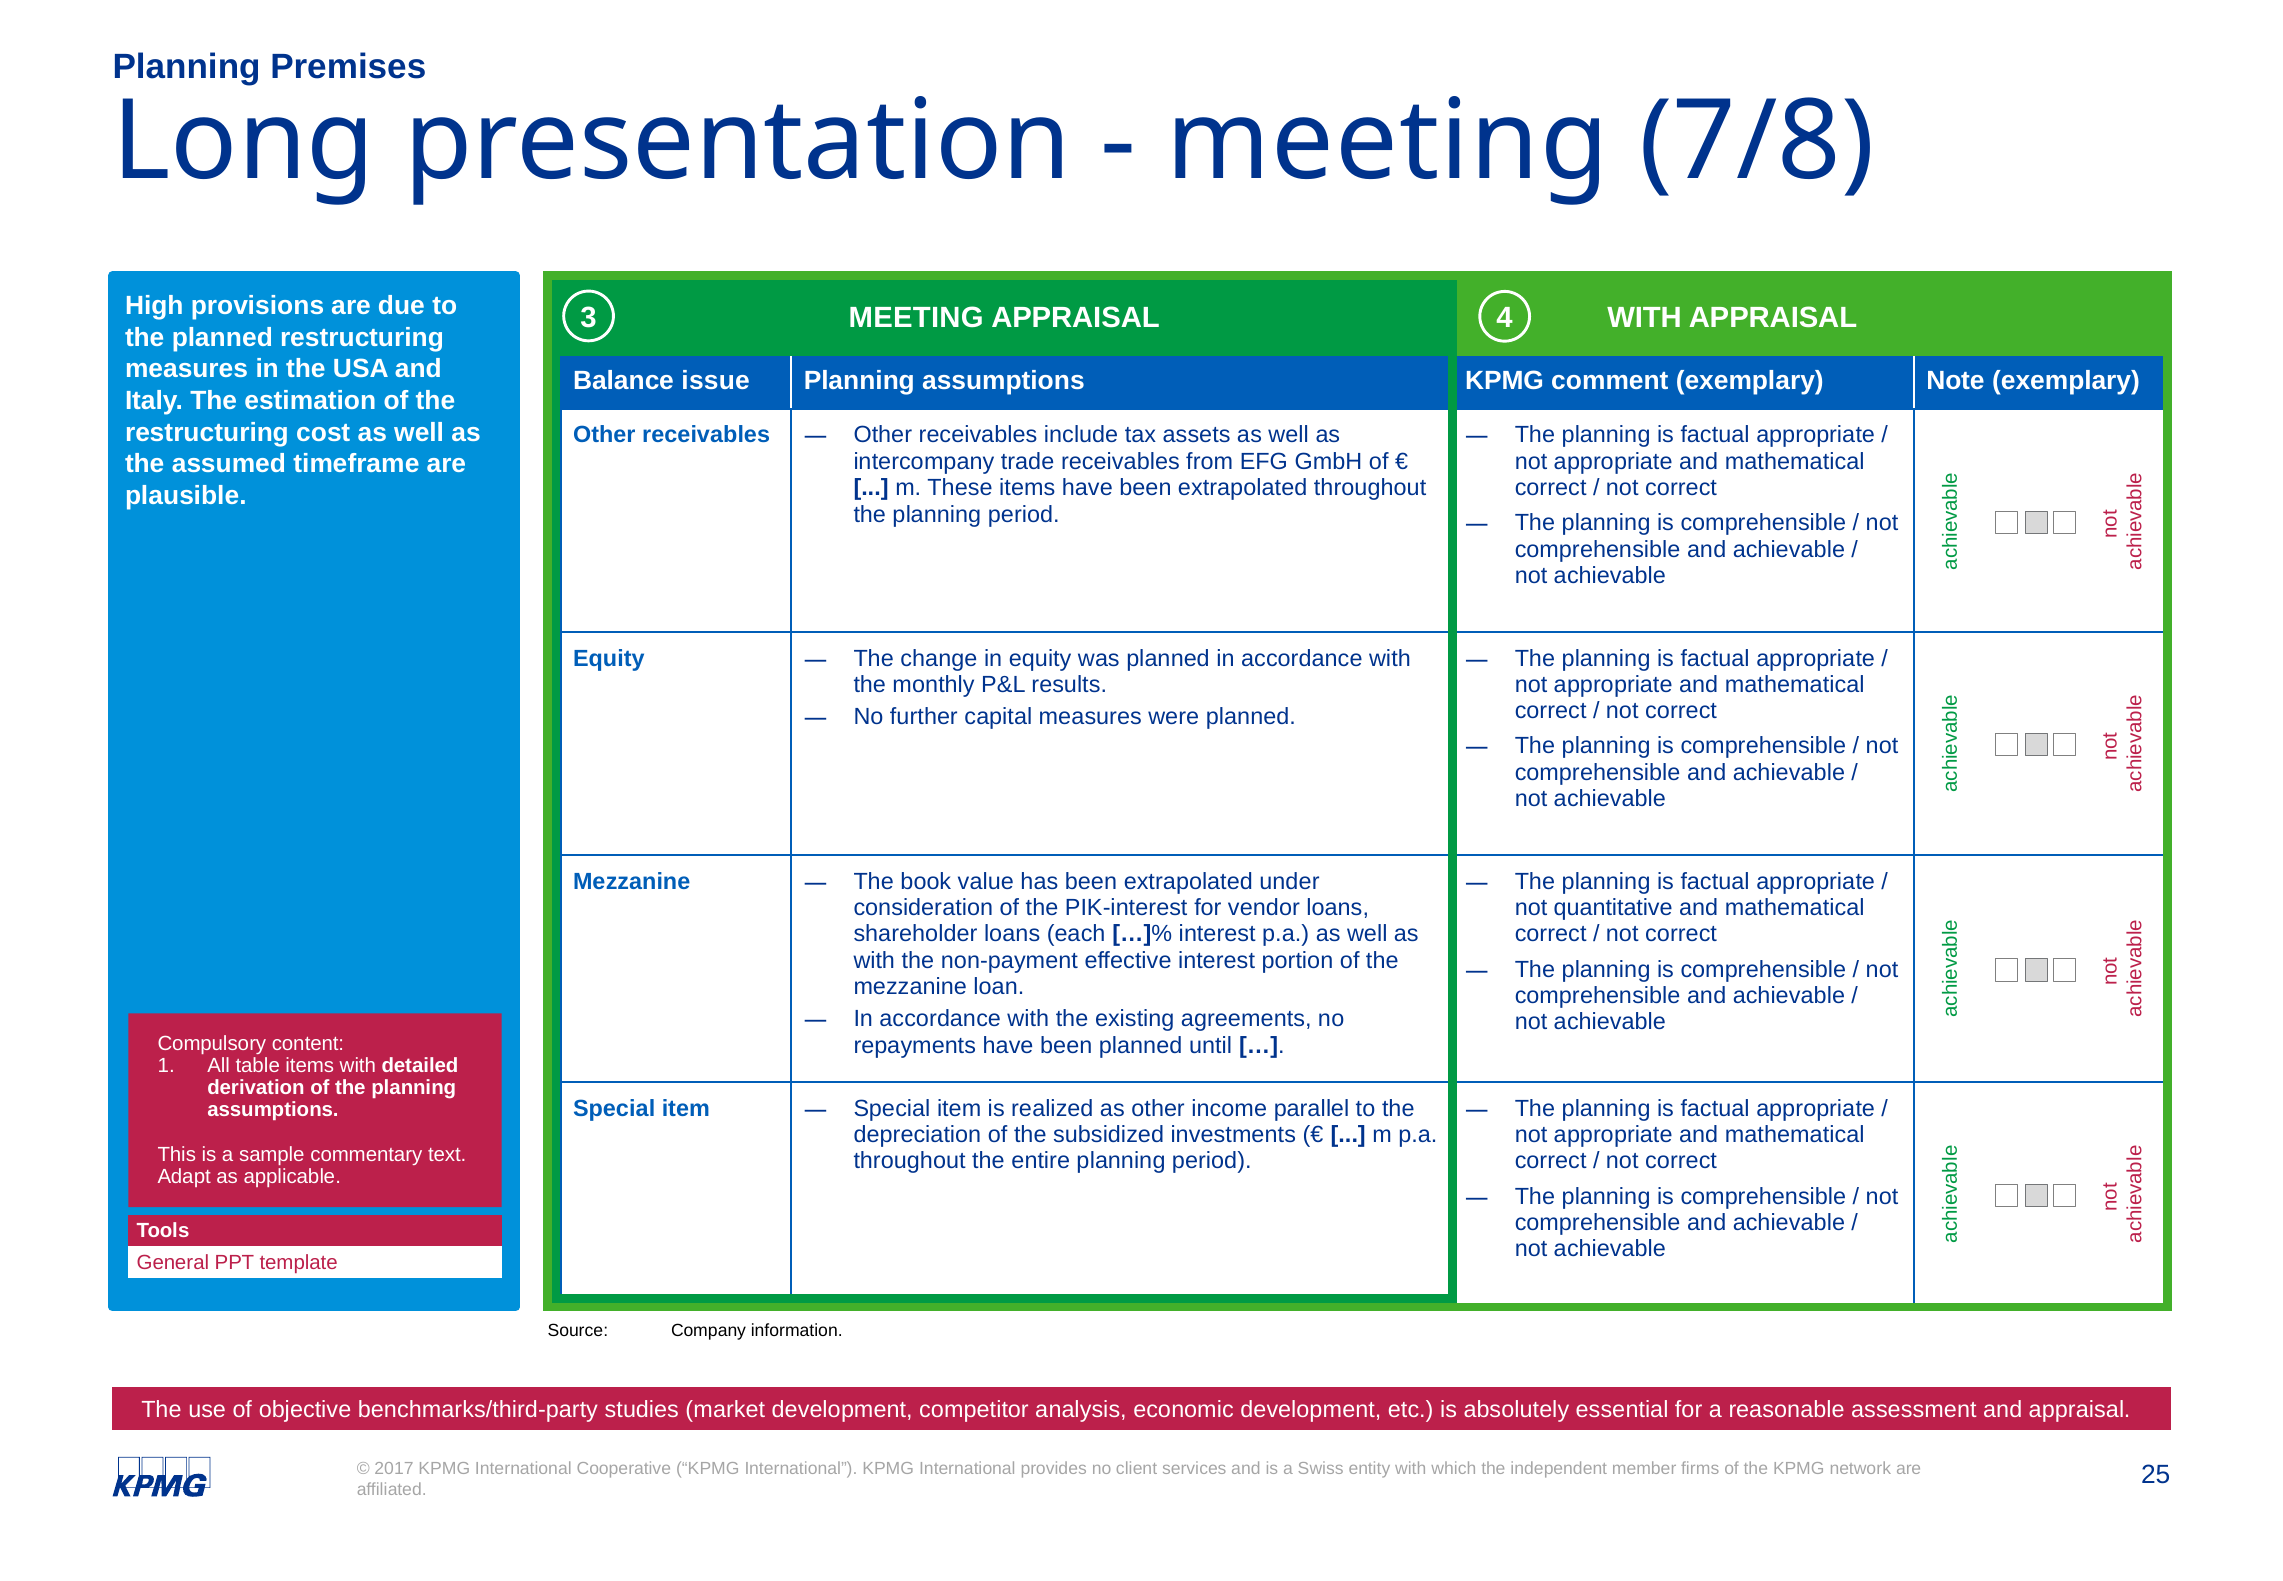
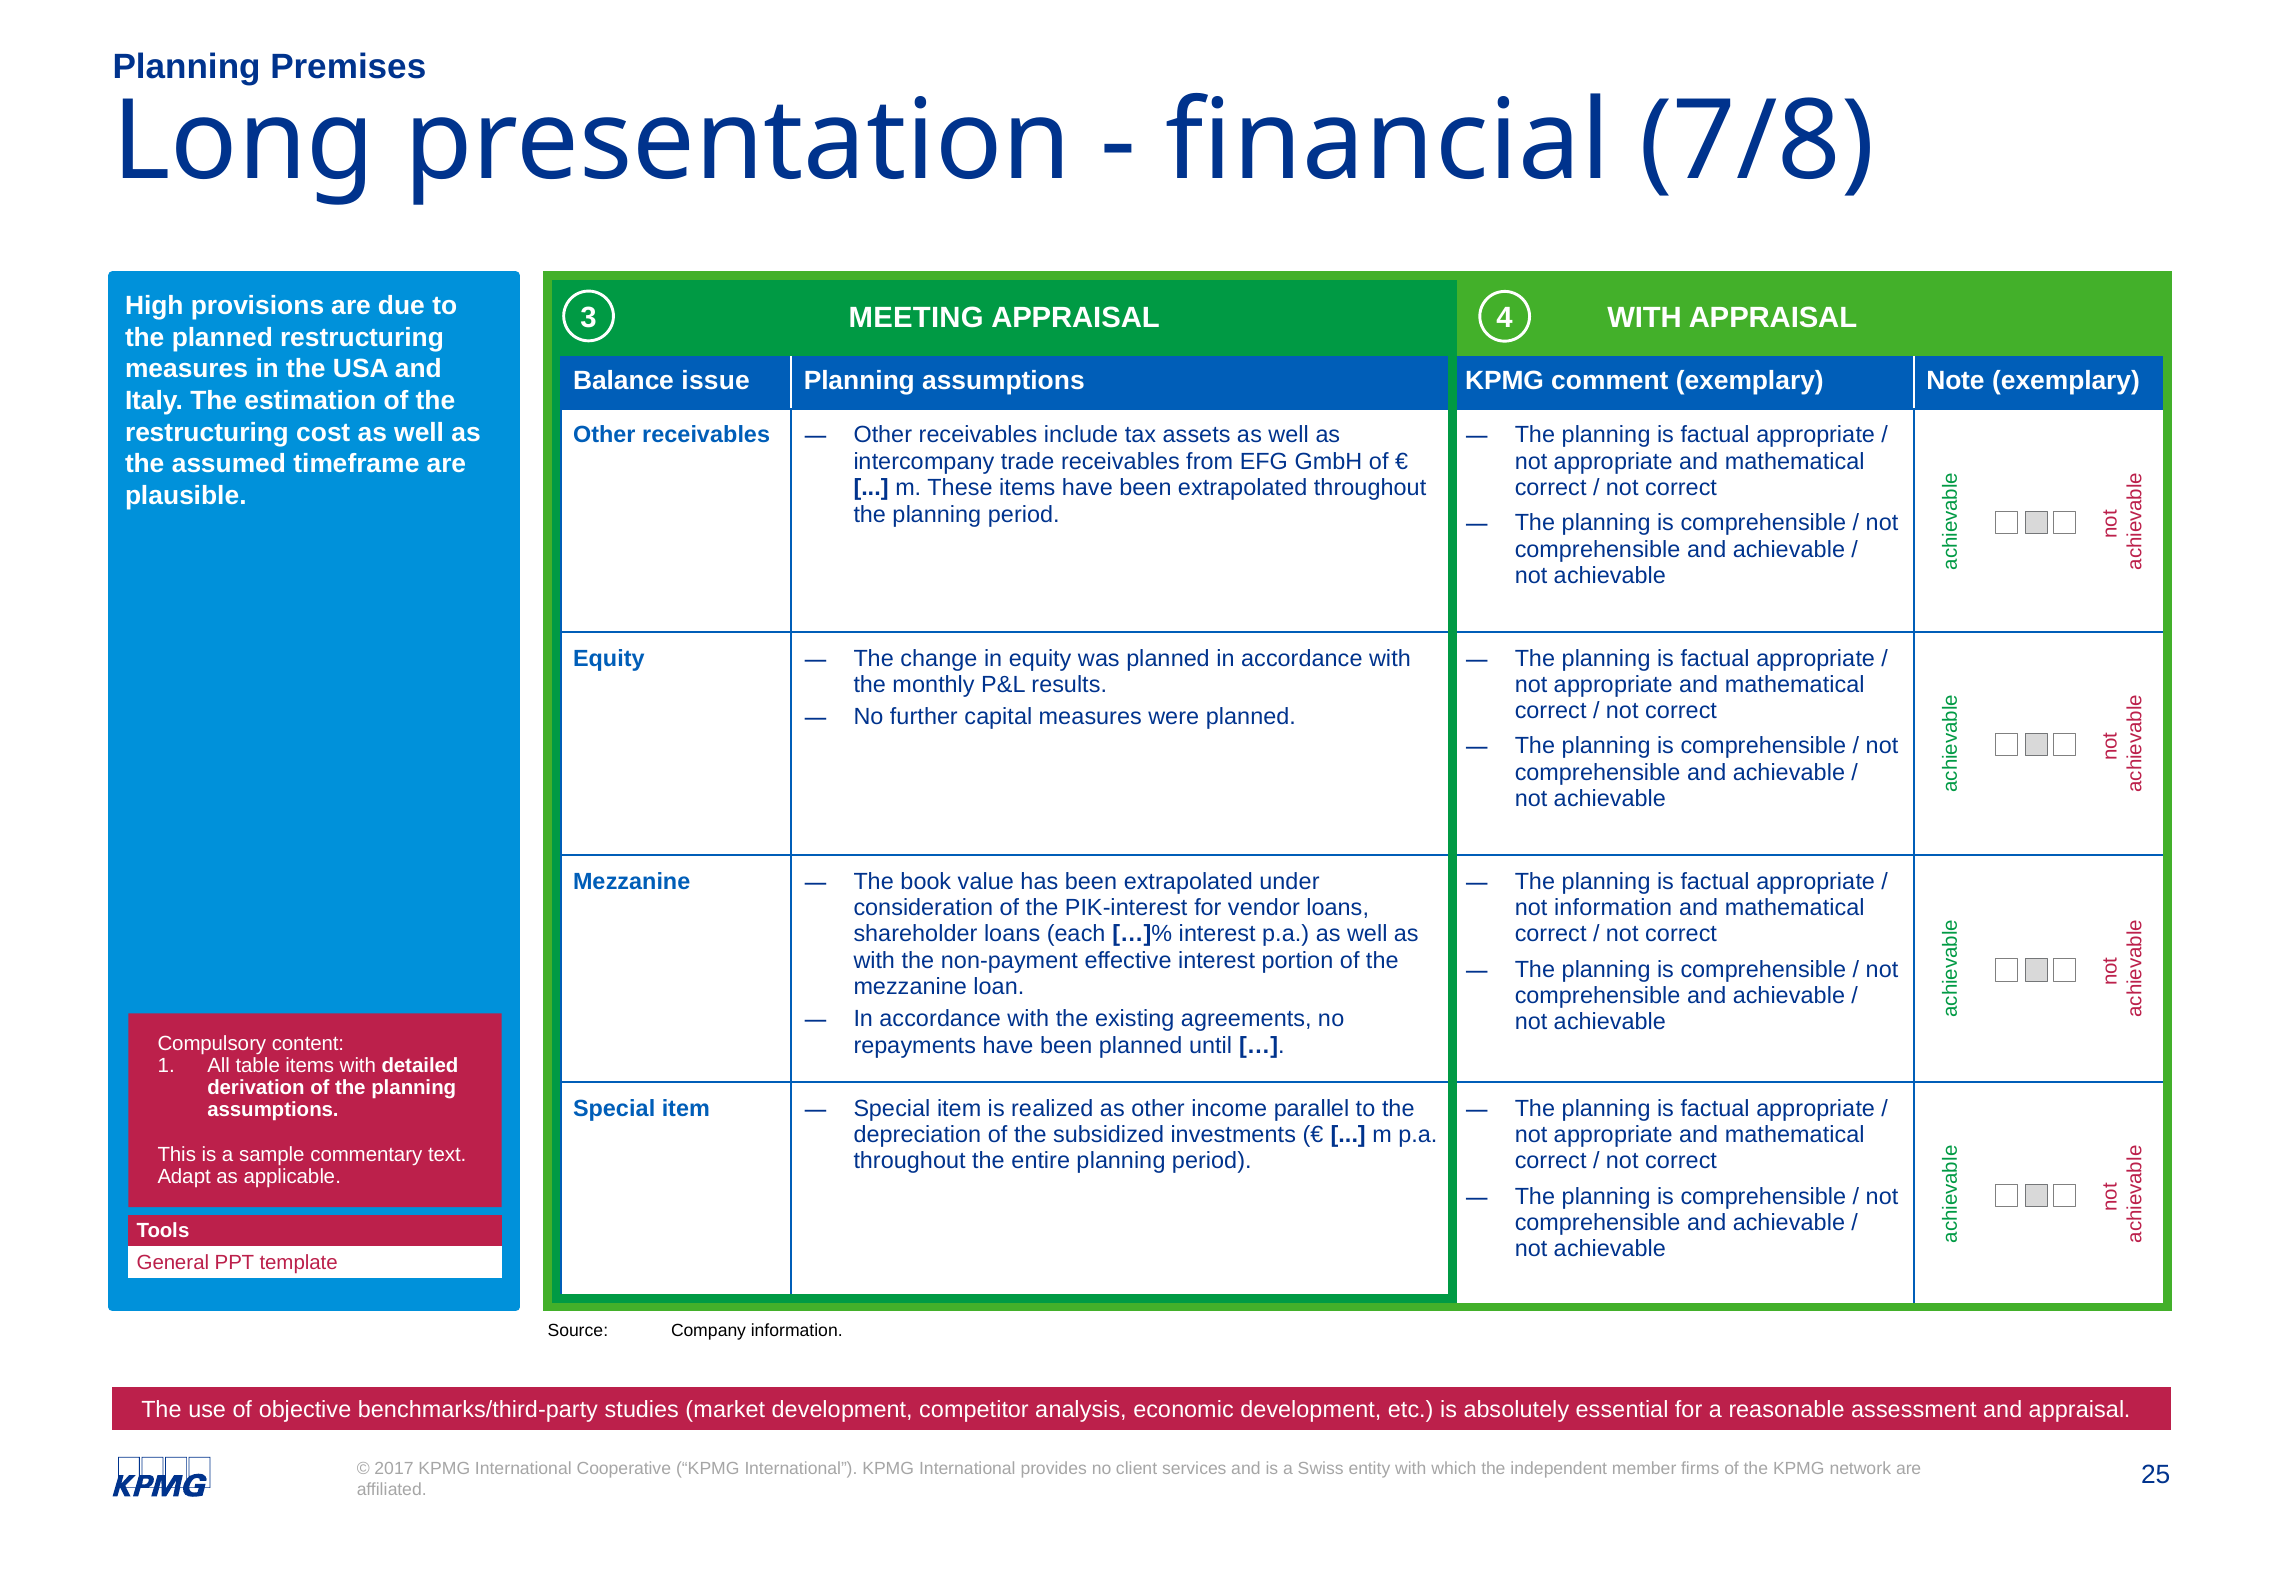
meeting at (1387, 142): meeting -> financial
not quantitative: quantitative -> information
